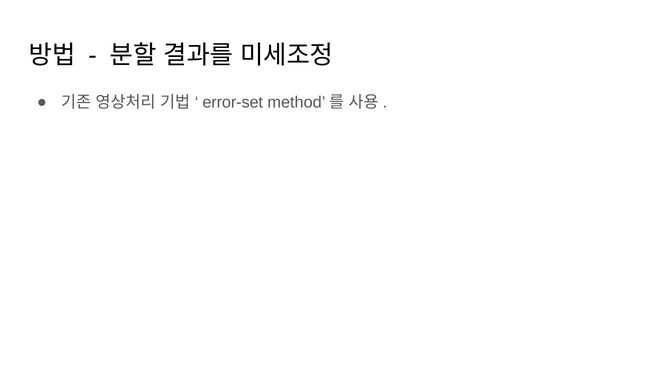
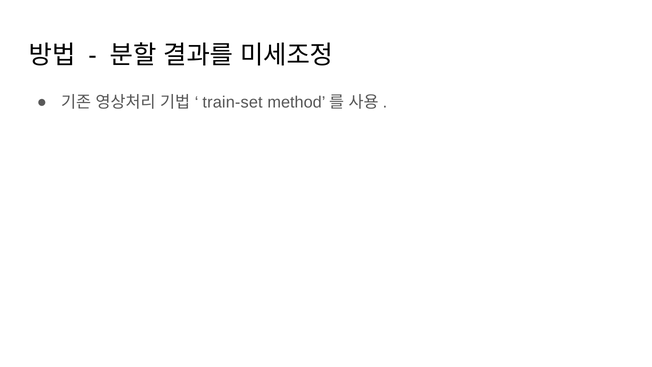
error-set: error-set -> train-set
